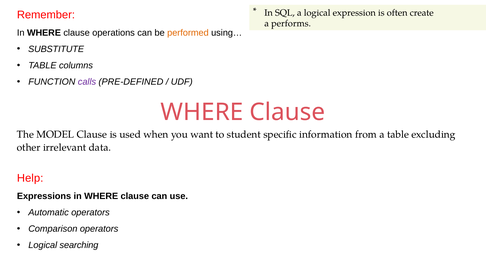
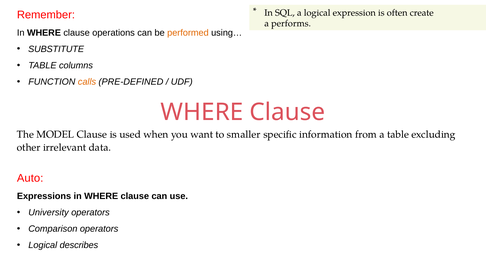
calls colour: purple -> orange
student: student -> smaller
Help: Help -> Auto
Automatic: Automatic -> University
searching: searching -> describes
